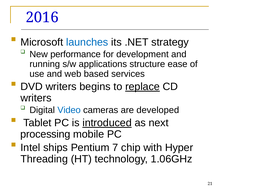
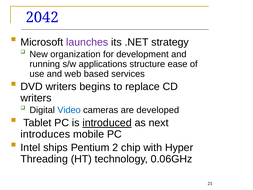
2016: 2016 -> 2042
launches colour: blue -> purple
performance: performance -> organization
replace underline: present -> none
processing: processing -> introduces
7: 7 -> 2
1.06GHz: 1.06GHz -> 0.06GHz
